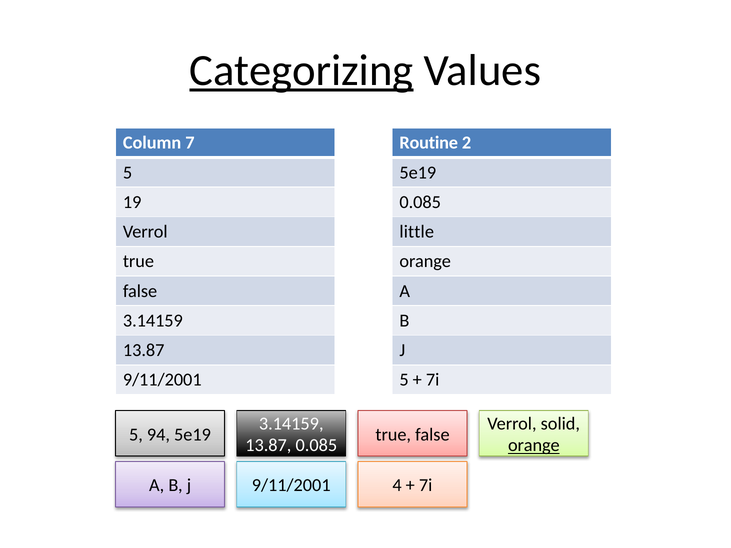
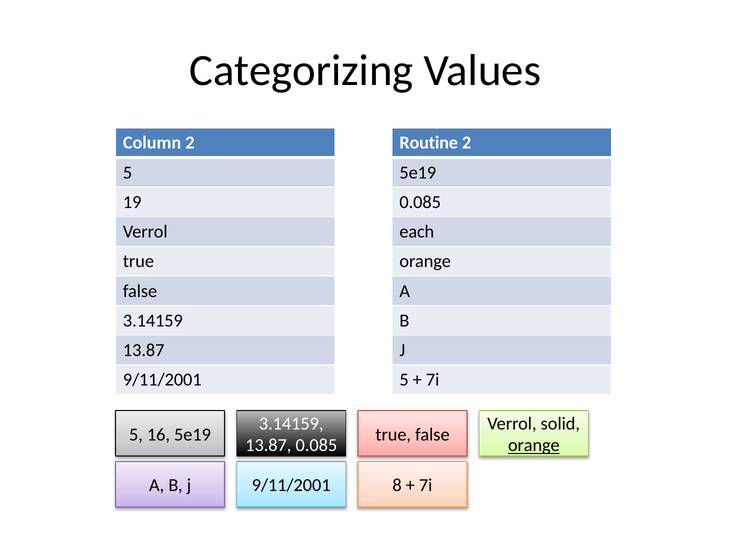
Categorizing underline: present -> none
Column 7: 7 -> 2
little: little -> each
94: 94 -> 16
4: 4 -> 8
